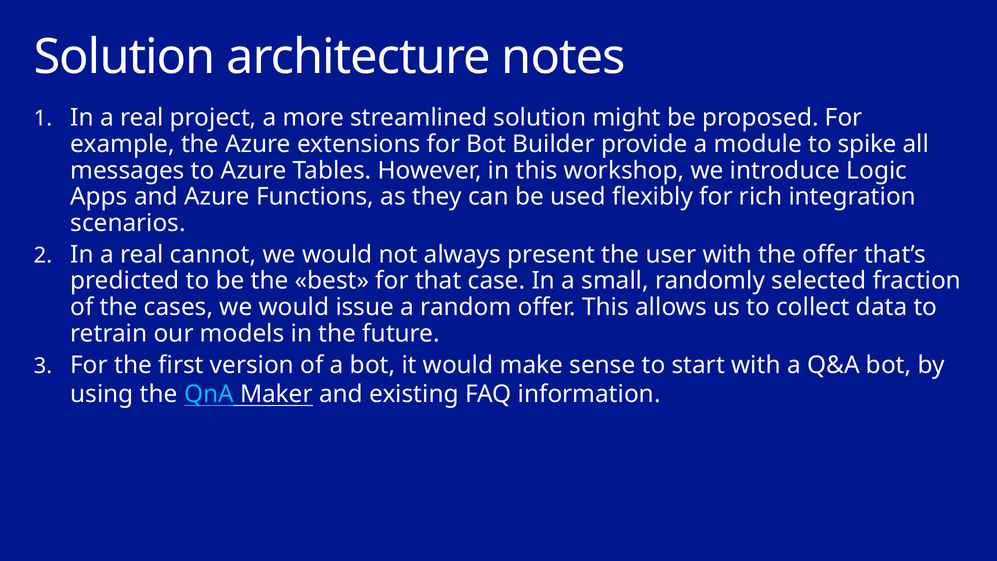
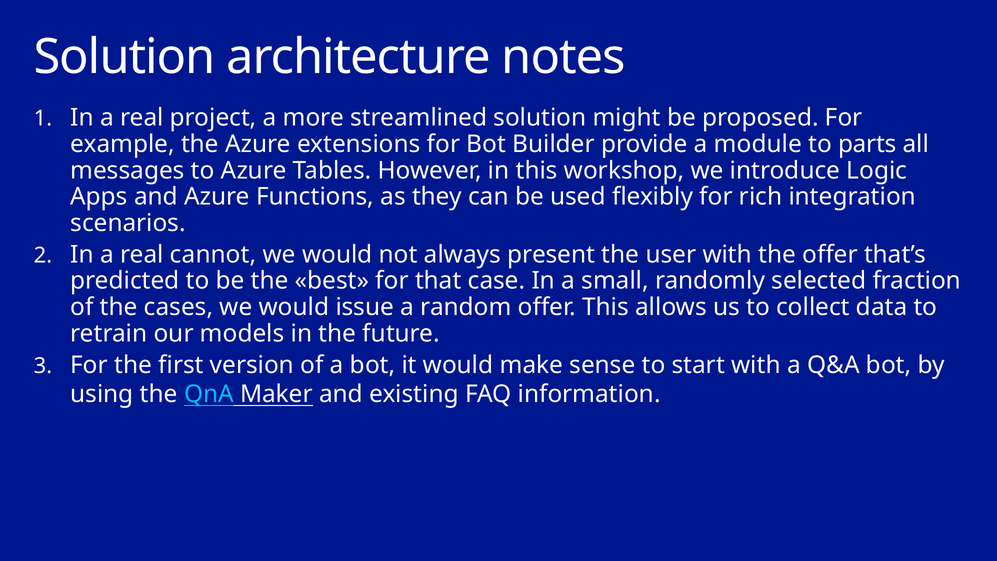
spike: spike -> parts
